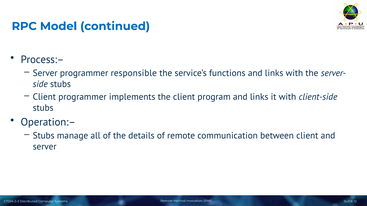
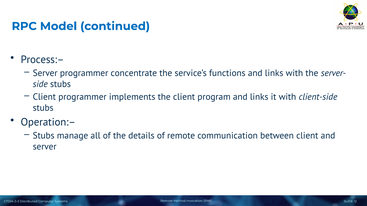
responsible: responsible -> concentrate
